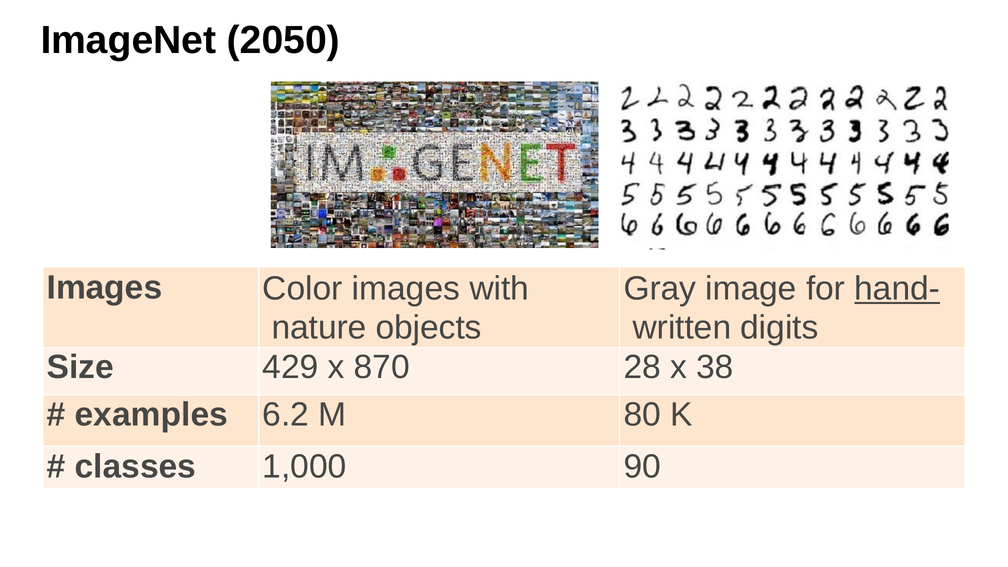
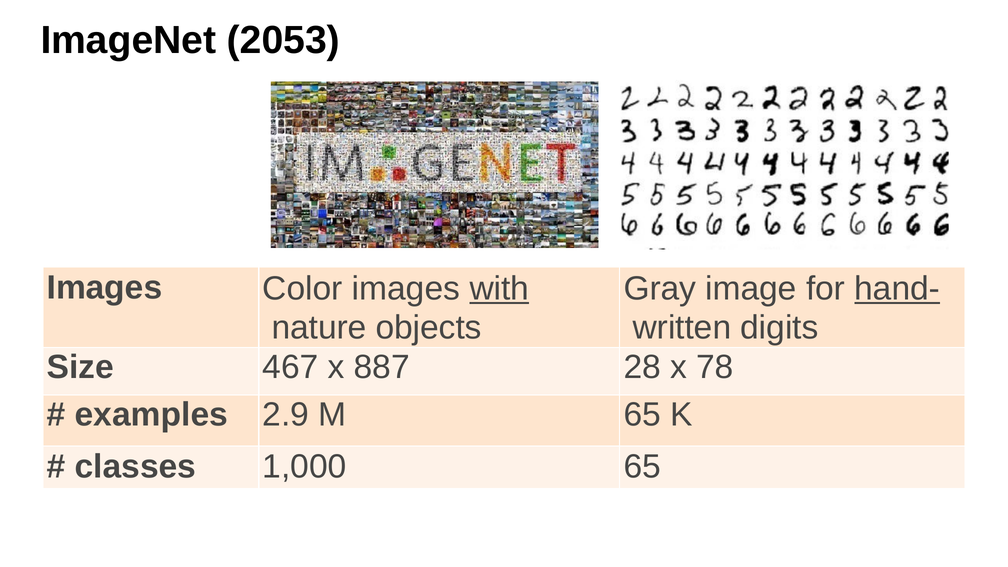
2050: 2050 -> 2053
with underline: none -> present
429: 429 -> 467
870: 870 -> 887
38: 38 -> 78
6.2: 6.2 -> 2.9
M 80: 80 -> 65
1,000 90: 90 -> 65
